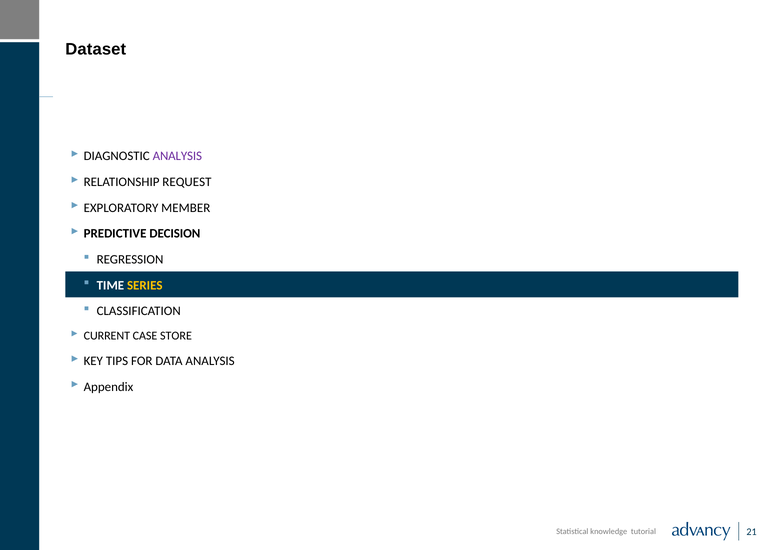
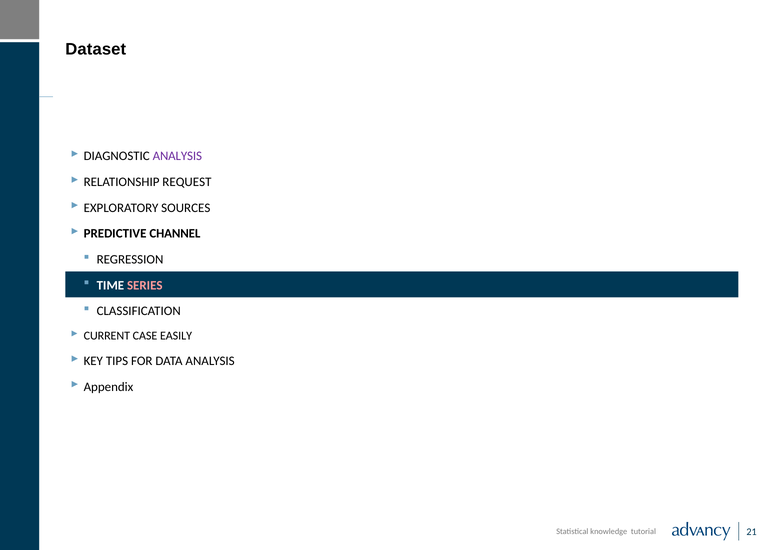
MEMBER: MEMBER -> SOURCES
DECISION: DECISION -> CHANNEL
SERIES colour: yellow -> pink
STORE: STORE -> EASILY
